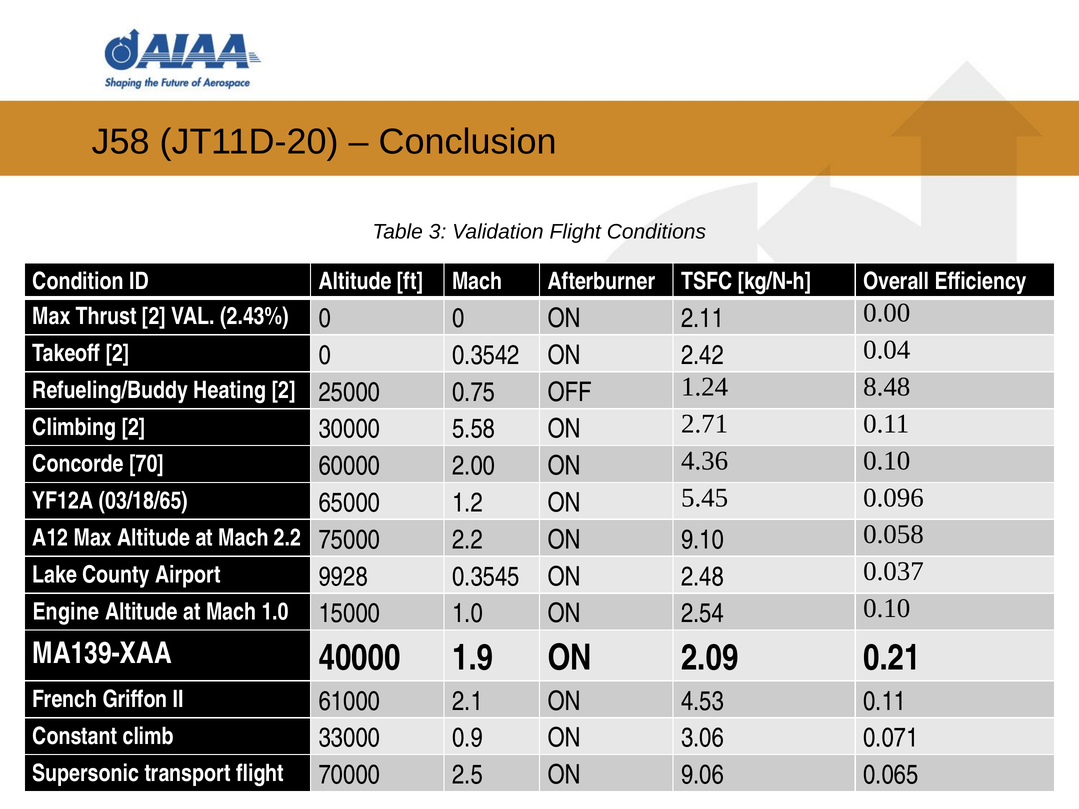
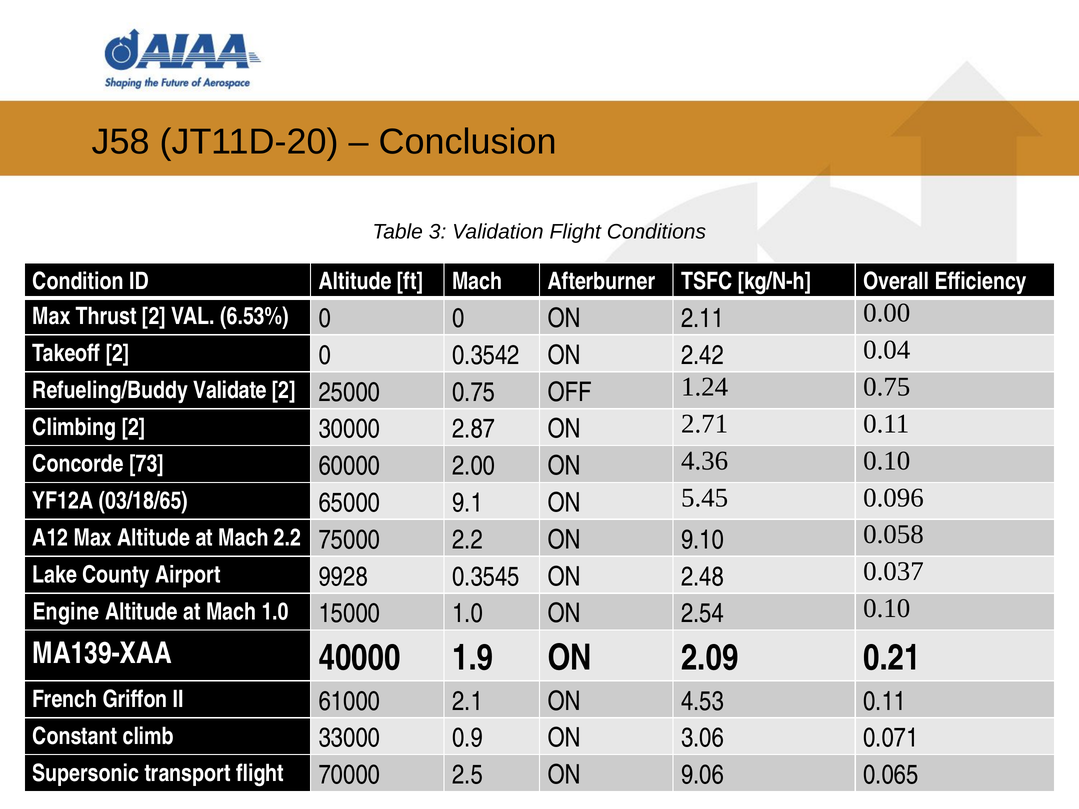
2.43%: 2.43% -> 6.53%
Heating: Heating -> Validate
1.24 8.48: 8.48 -> 0.75
5.58: 5.58 -> 2.87
70: 70 -> 73
1.2: 1.2 -> 9.1
